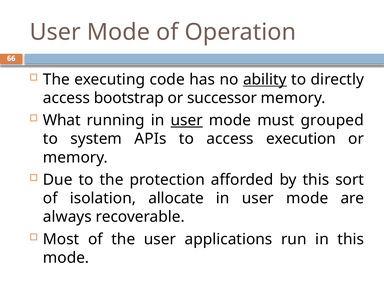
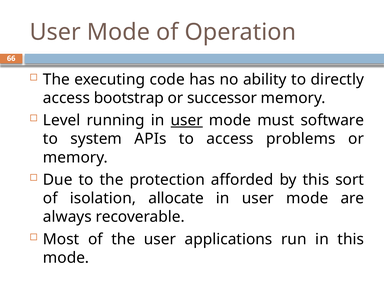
ability underline: present -> none
What: What -> Level
grouped: grouped -> software
execution: execution -> problems
